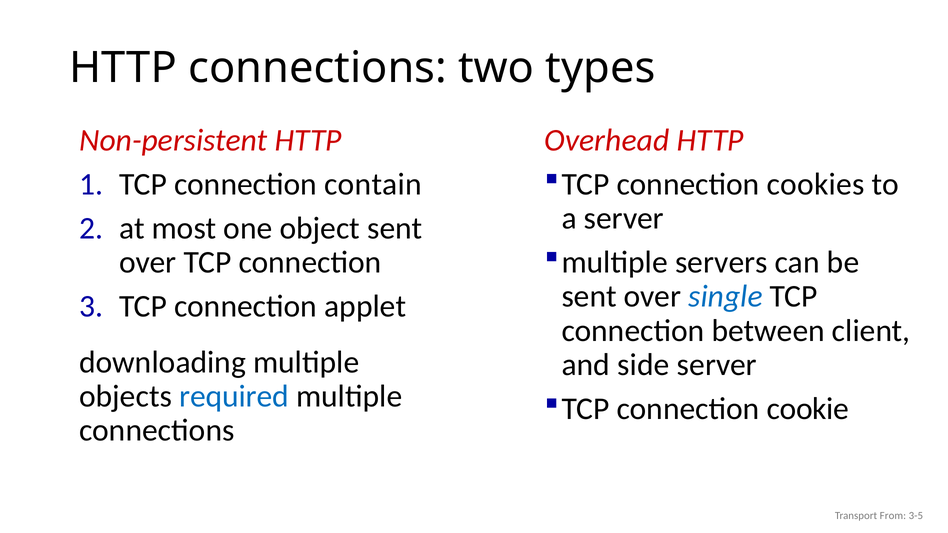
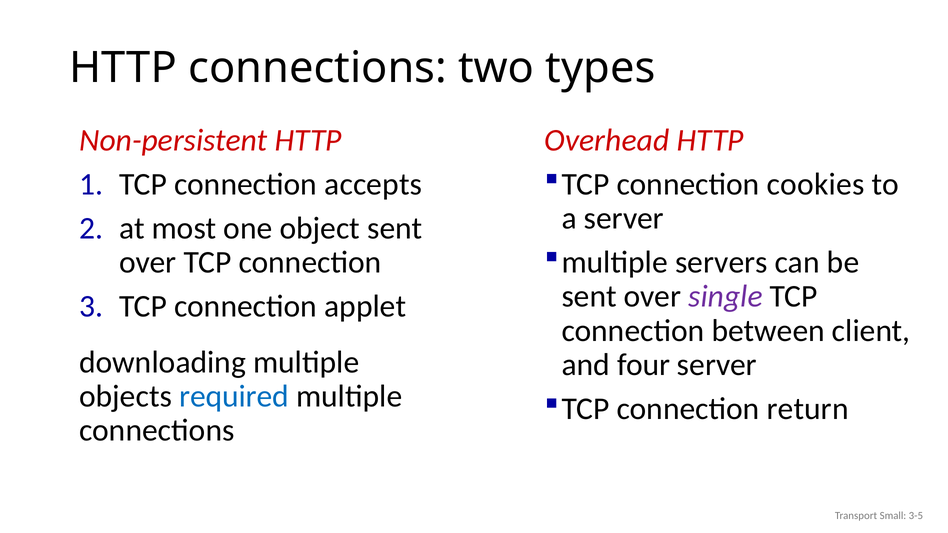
contain: contain -> accepts
single colour: blue -> purple
side: side -> four
cookie: cookie -> return
From: From -> Small
